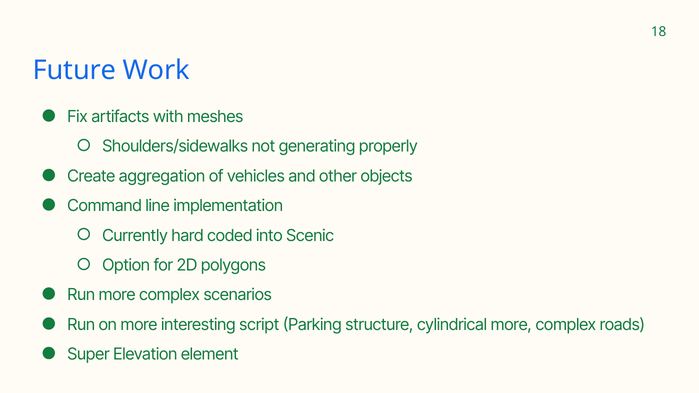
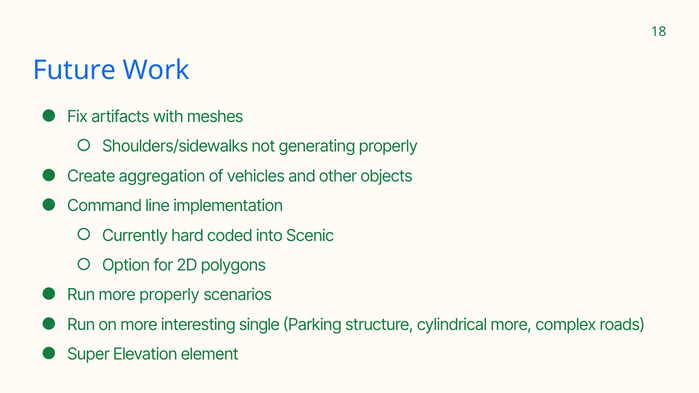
Run more complex: complex -> properly
script: script -> single
